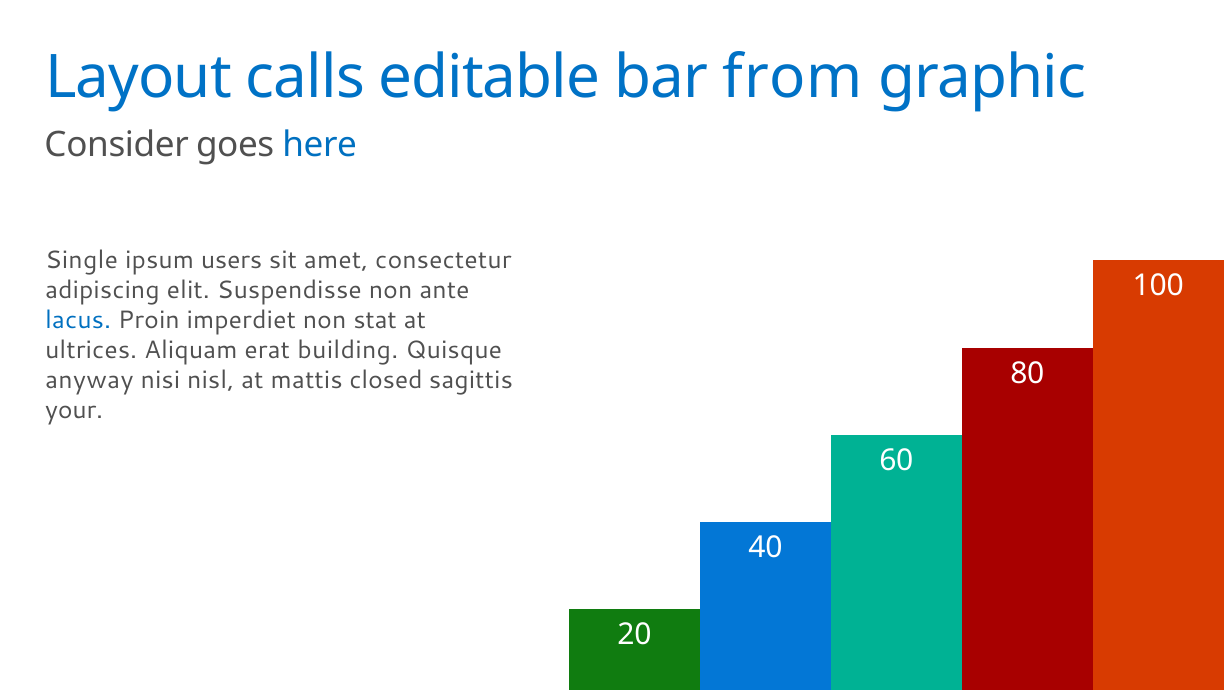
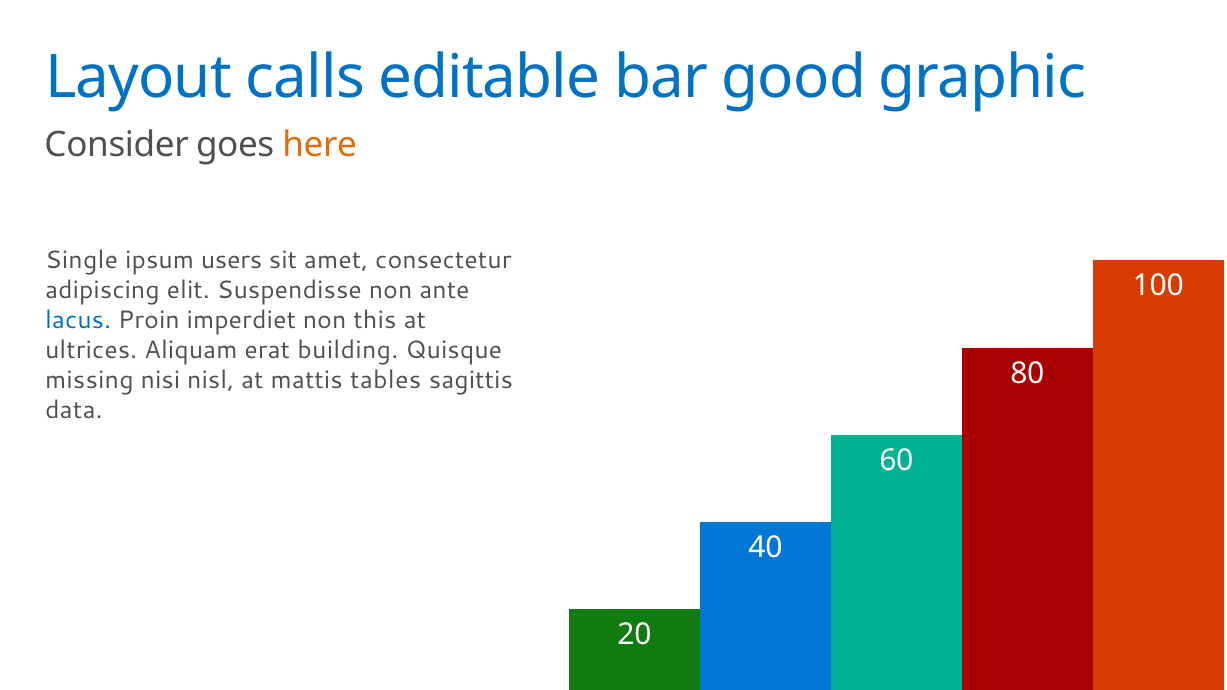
from: from -> good
here colour: blue -> orange
stat: stat -> this
anyway: anyway -> missing
closed: closed -> tables
your: your -> data
